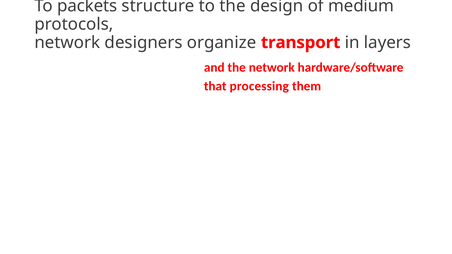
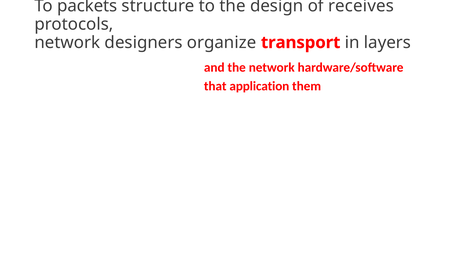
medium: medium -> receives
processing: processing -> application
